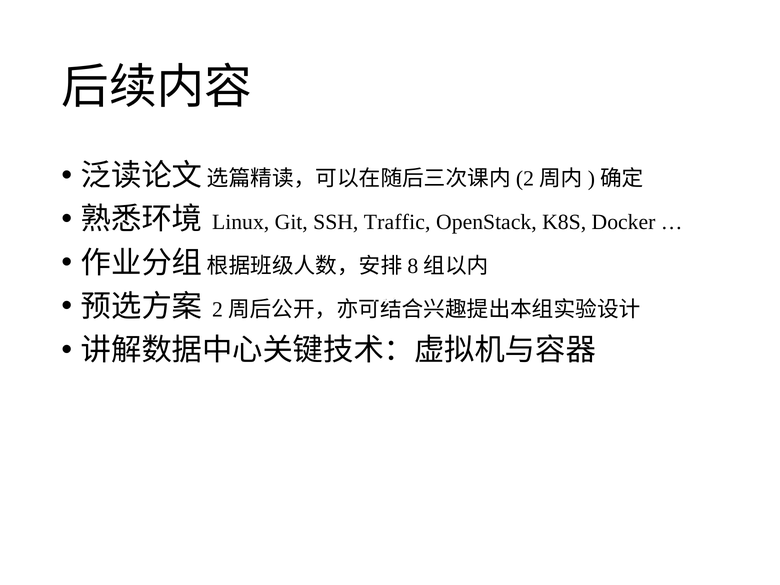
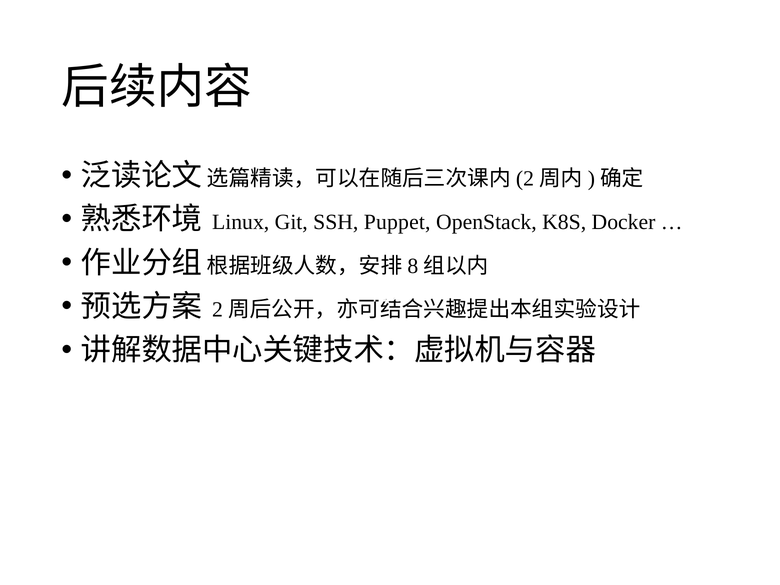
Traffic: Traffic -> Puppet
